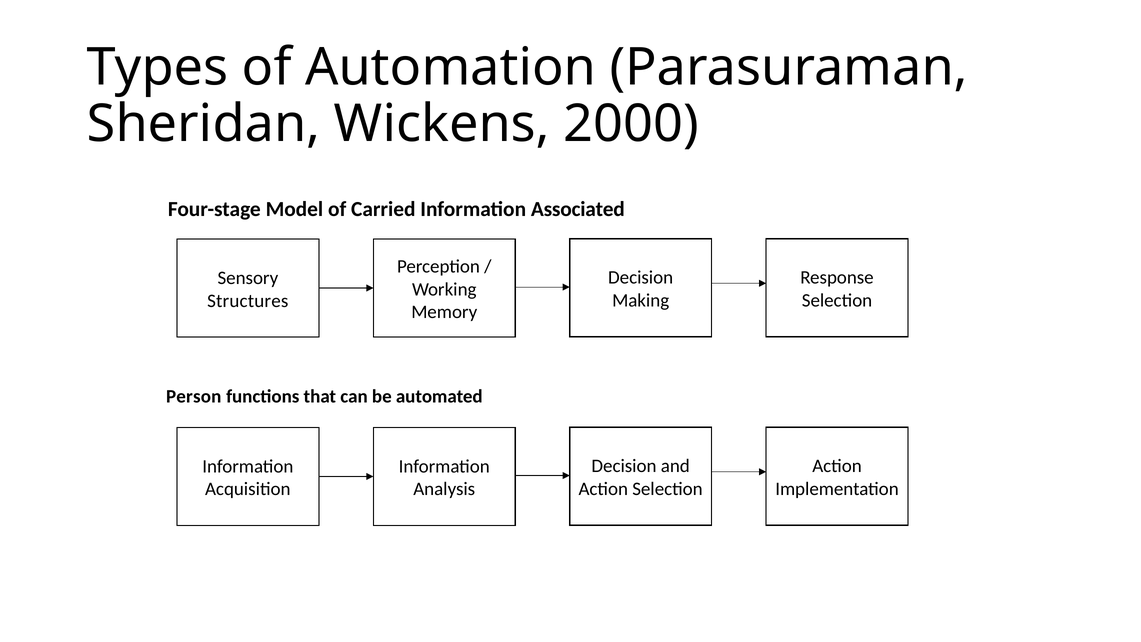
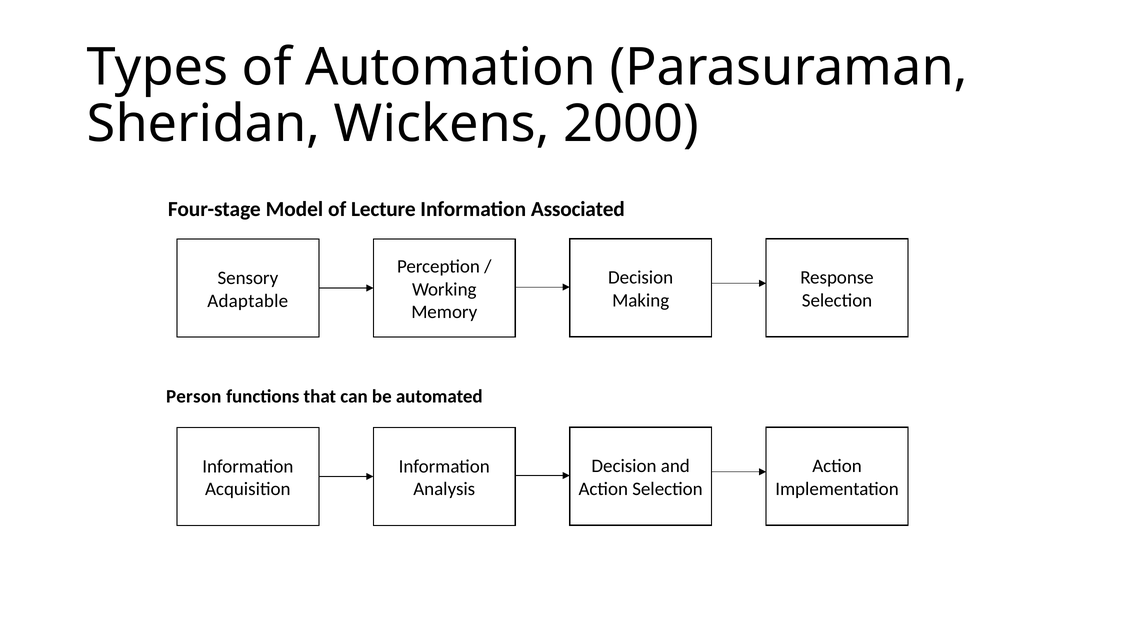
Carried: Carried -> Lecture
Structures: Structures -> Adaptable
